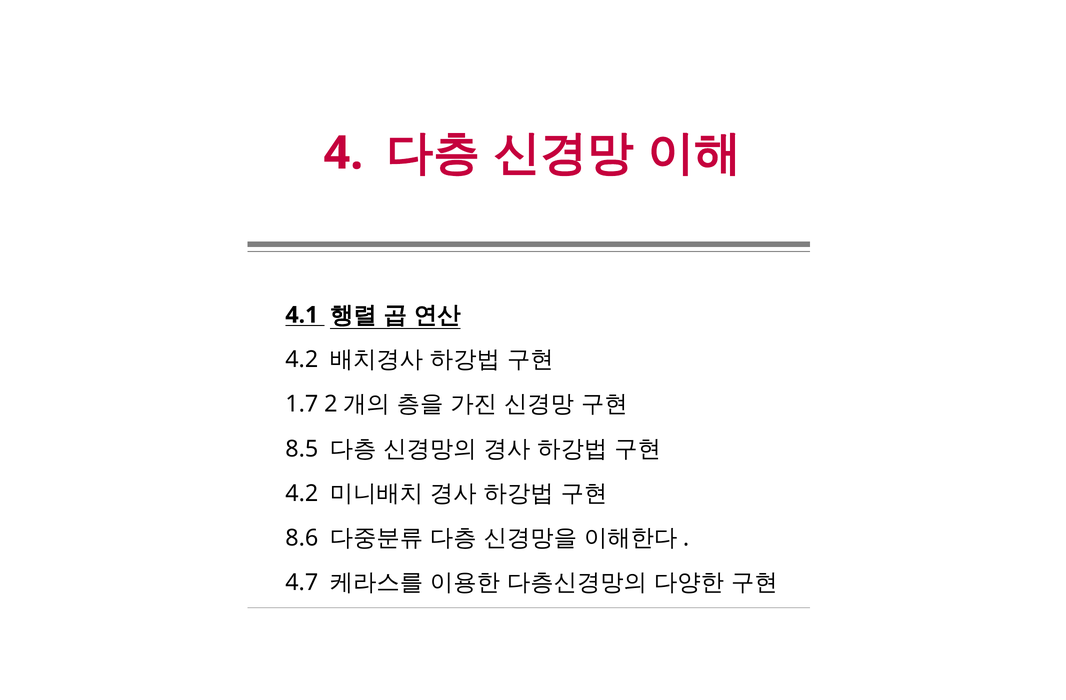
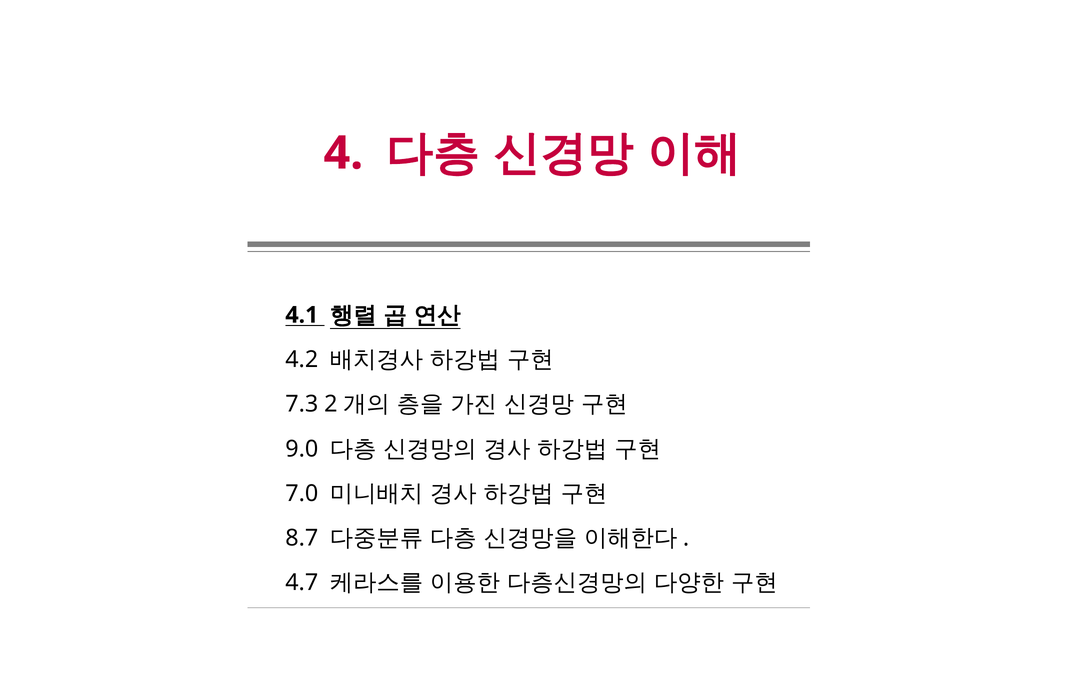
1.7: 1.7 -> 7.3
8.5: 8.5 -> 9.0
4.2 at (302, 494): 4.2 -> 7.0
8.6: 8.6 -> 8.7
